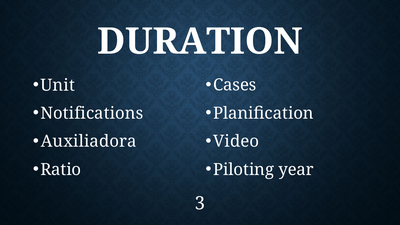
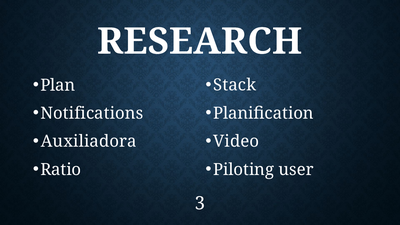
DURATION: DURATION -> RESEARCH
Unit: Unit -> Plan
Cases: Cases -> Stack
year: year -> user
